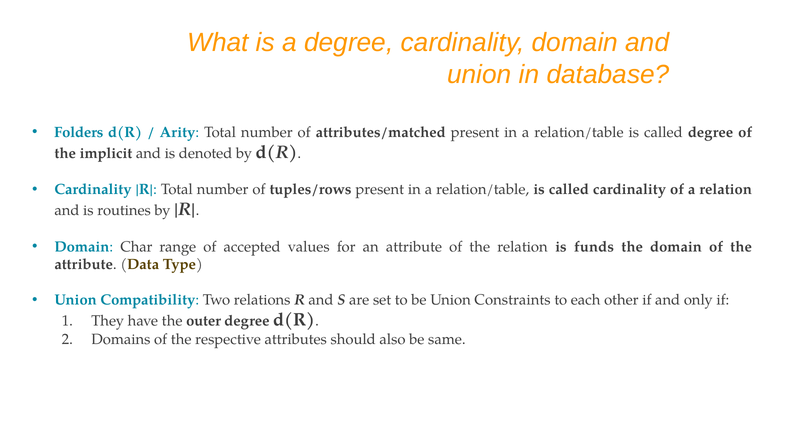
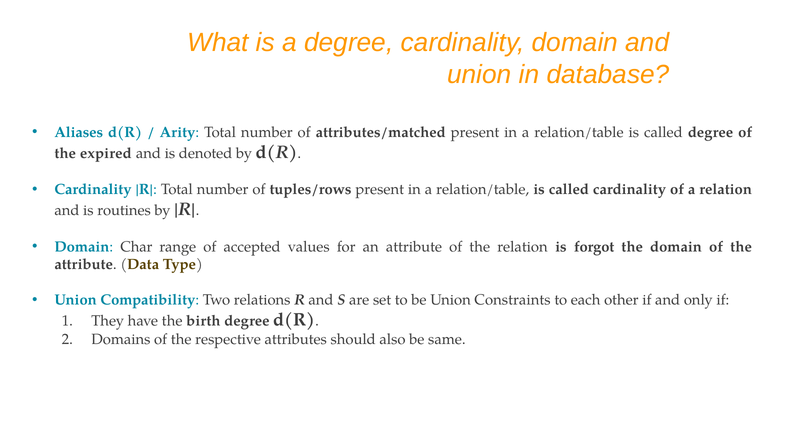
Folders: Folders -> Aliases
implicit: implicit -> expired
funds: funds -> forgot
outer: outer -> birth
